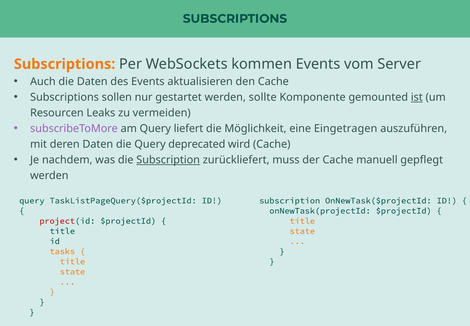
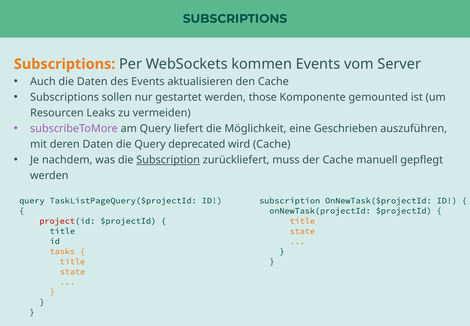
sollte: sollte -> those
ist underline: present -> none
Eingetragen: Eingetragen -> Geschrieben
